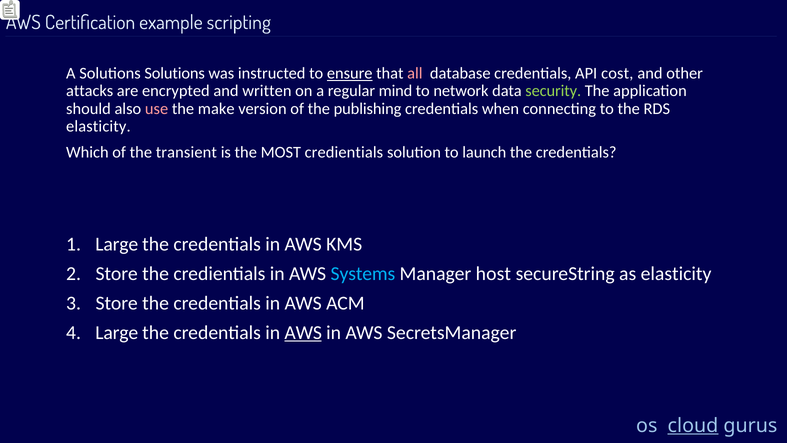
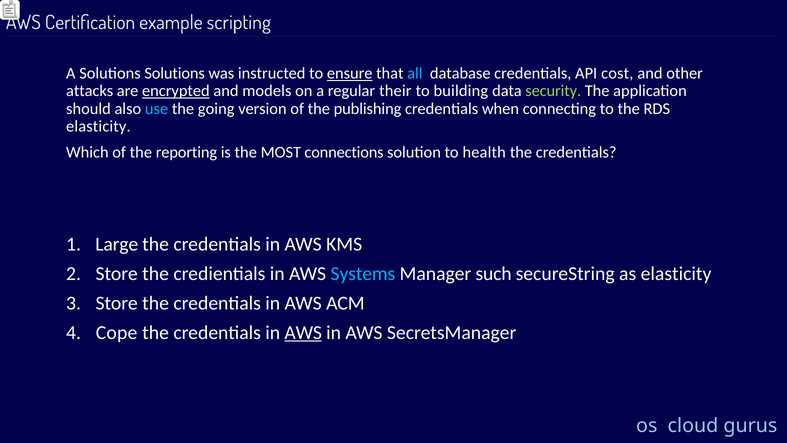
all colour: pink -> light blue
encrypted underline: none -> present
written: written -> models
mind: mind -> their
network: network -> building
use colour: pink -> light blue
make: make -> going
transient: transient -> reporting
MOST credientials: credientials -> connections
launch: launch -> health
host: host -> such
Large at (117, 332): Large -> Cope
cloud underline: present -> none
